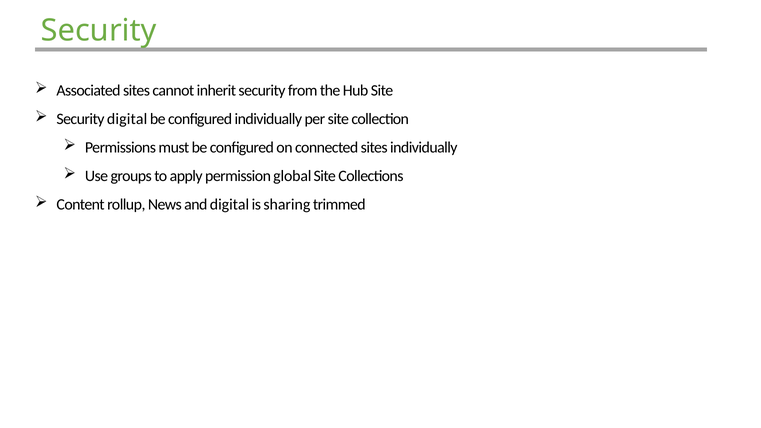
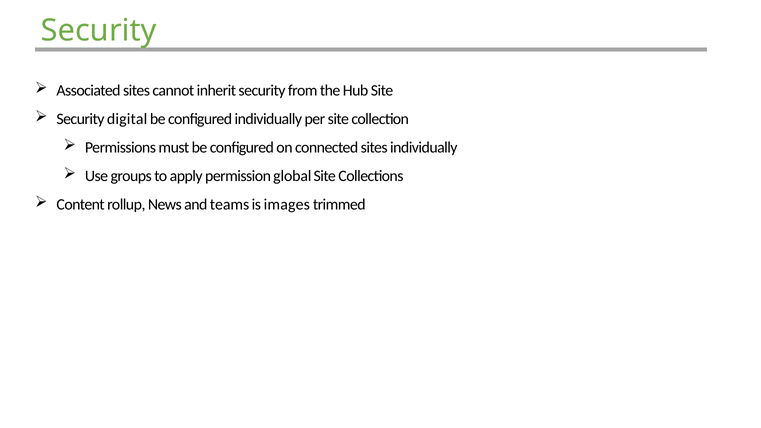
and digital: digital -> teams
sharing: sharing -> images
